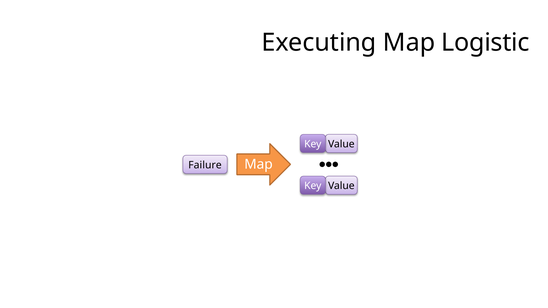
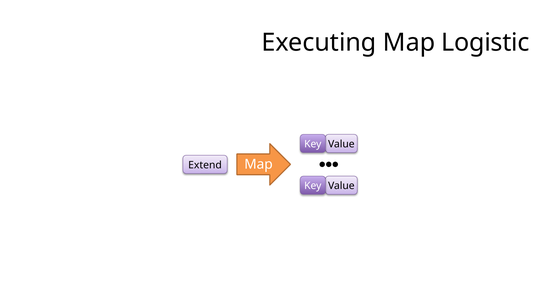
Failure: Failure -> Extend
